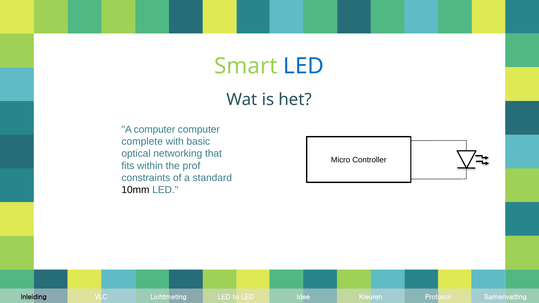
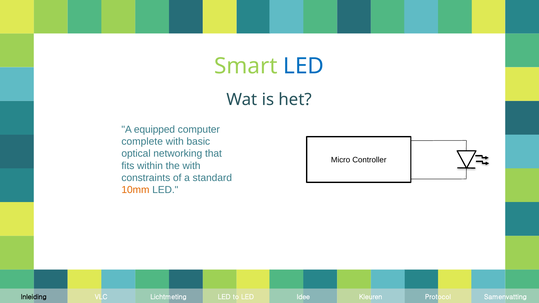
A computer: computer -> equipped
the prof: prof -> with
10mm colour: black -> orange
